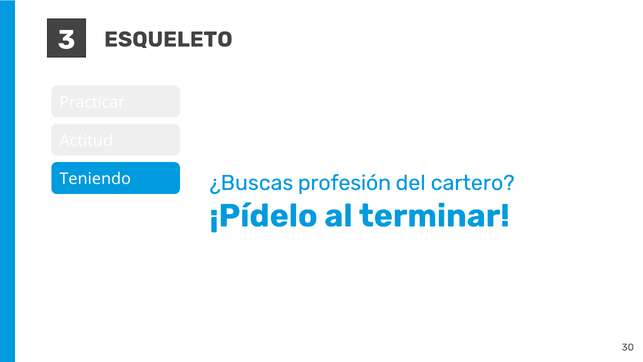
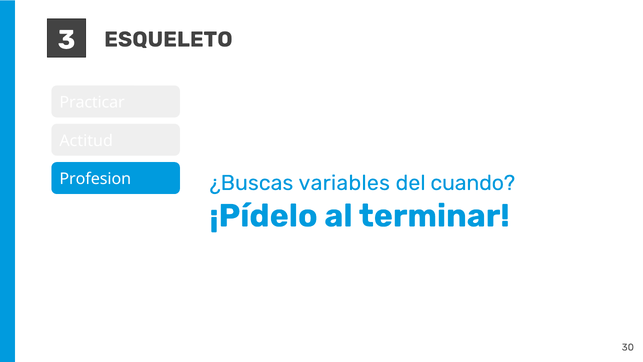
Teniendo: Teniendo -> Profesion
profesión: profesión -> variables
cartero: cartero -> cuando
